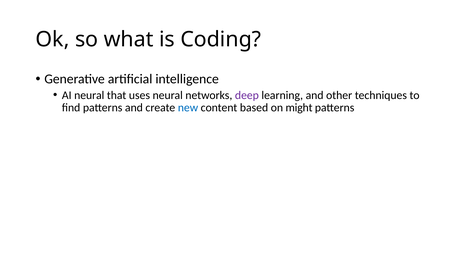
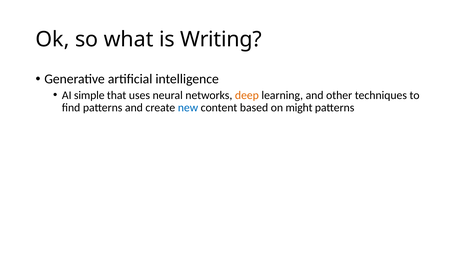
Coding: Coding -> Writing
AI neural: neural -> simple
deep colour: purple -> orange
